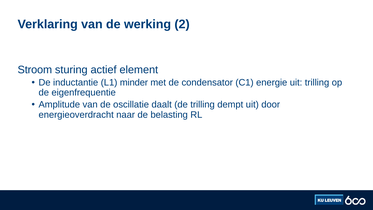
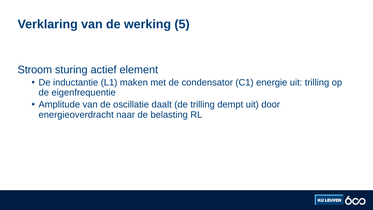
2: 2 -> 5
minder: minder -> maken
